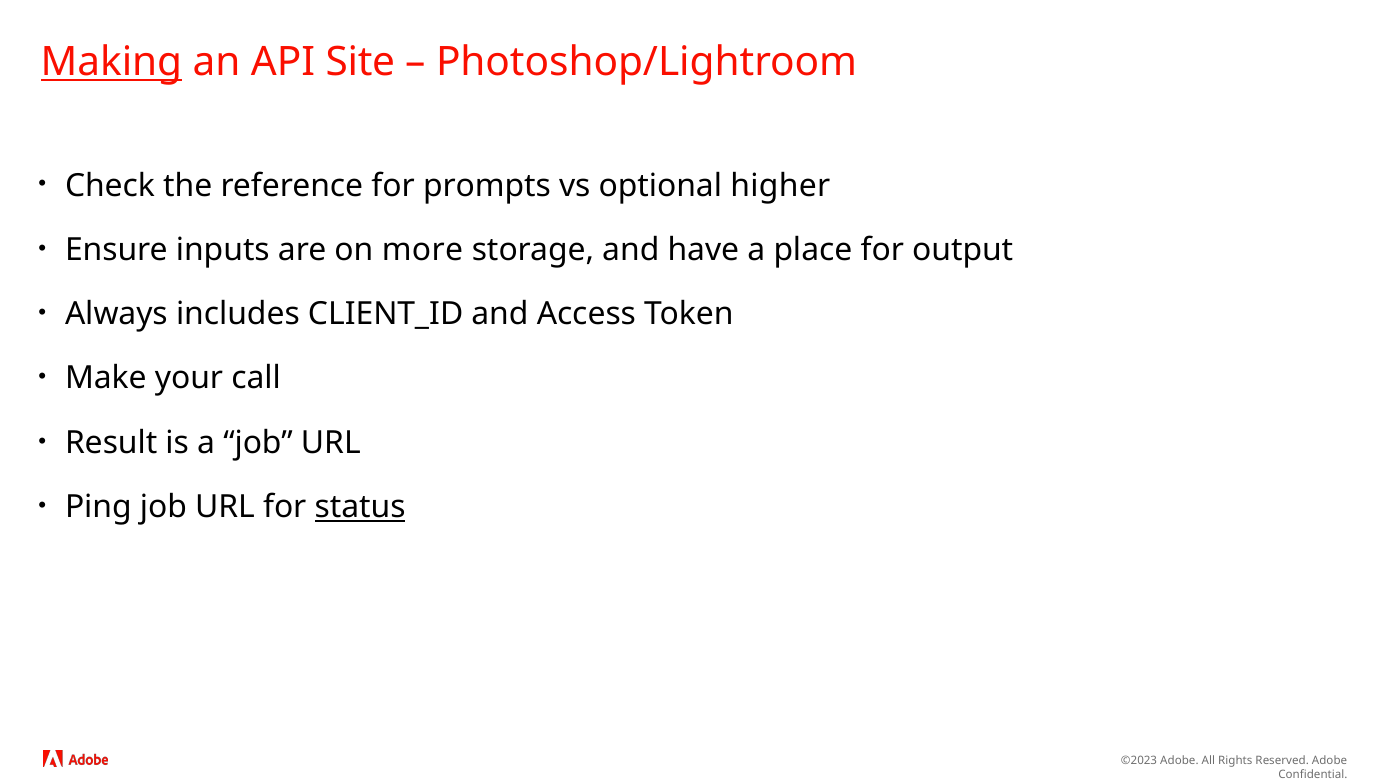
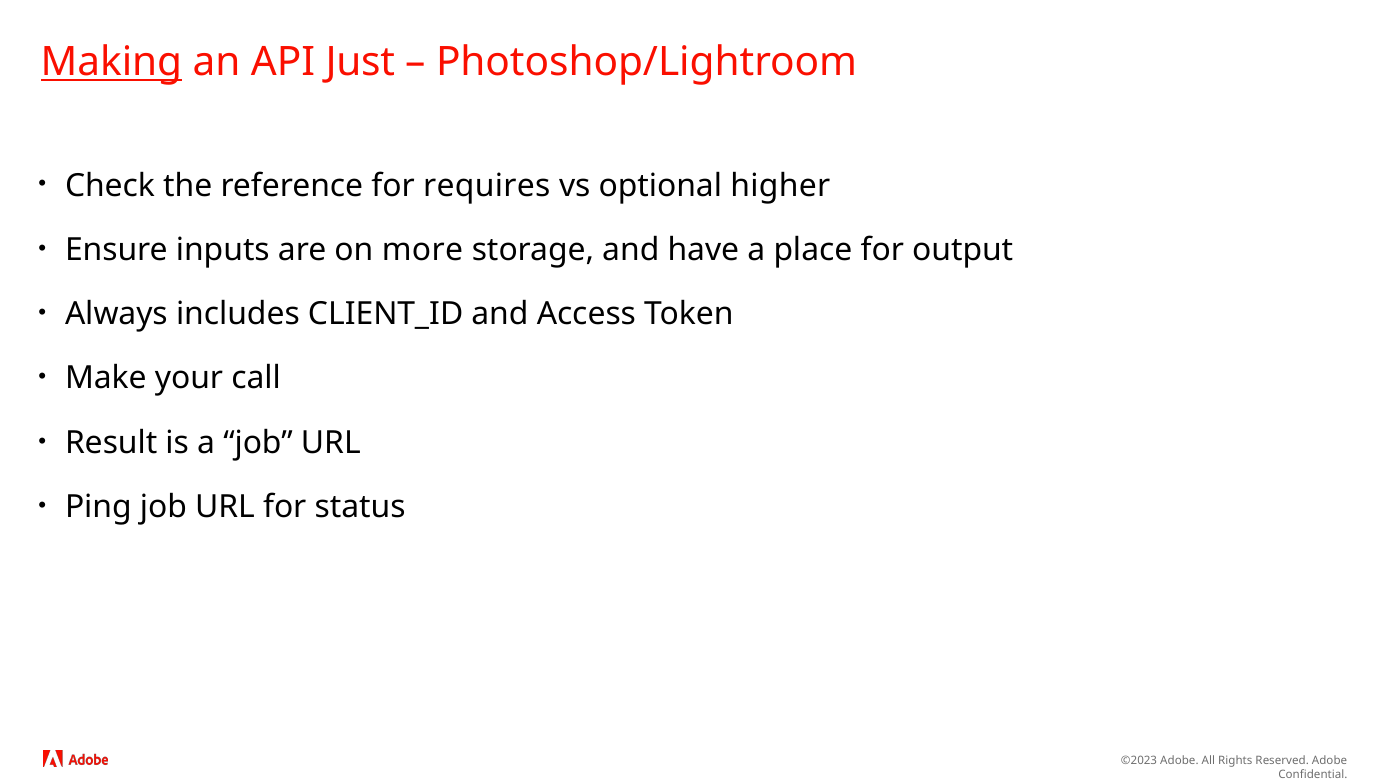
Site: Site -> Just
prompts: prompts -> requires
status underline: present -> none
